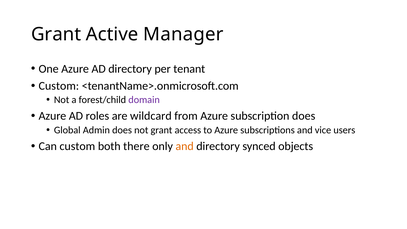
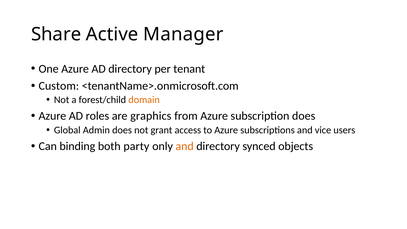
Grant at (56, 34): Grant -> Share
domain colour: purple -> orange
wildcard: wildcard -> graphics
Can custom: custom -> binding
there: there -> party
